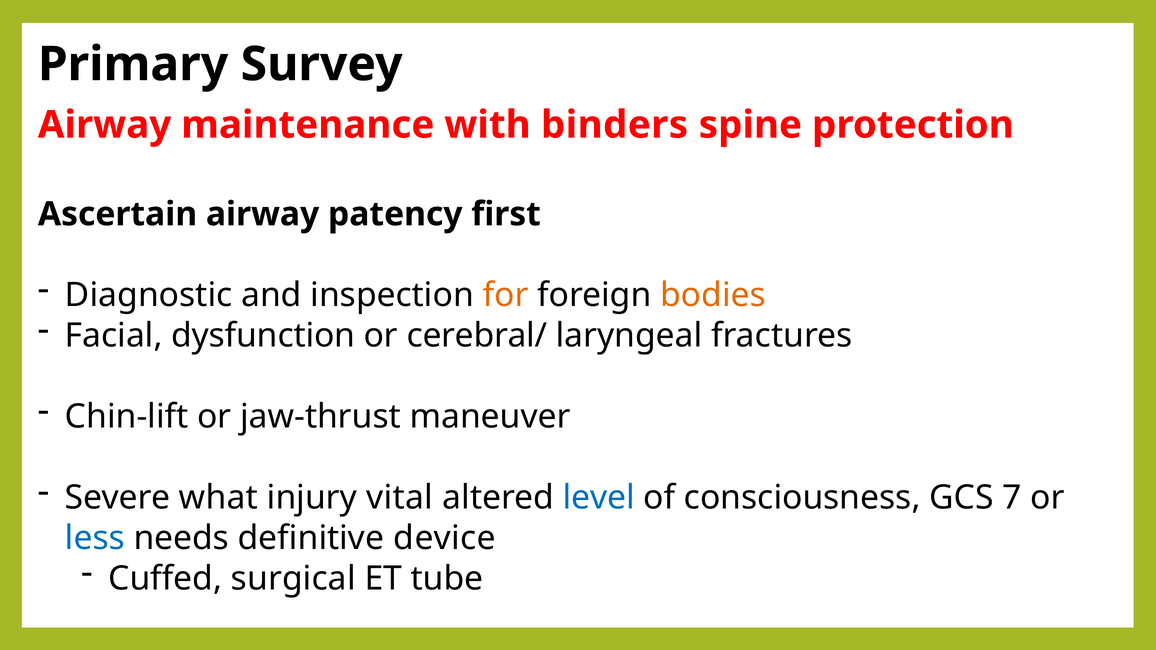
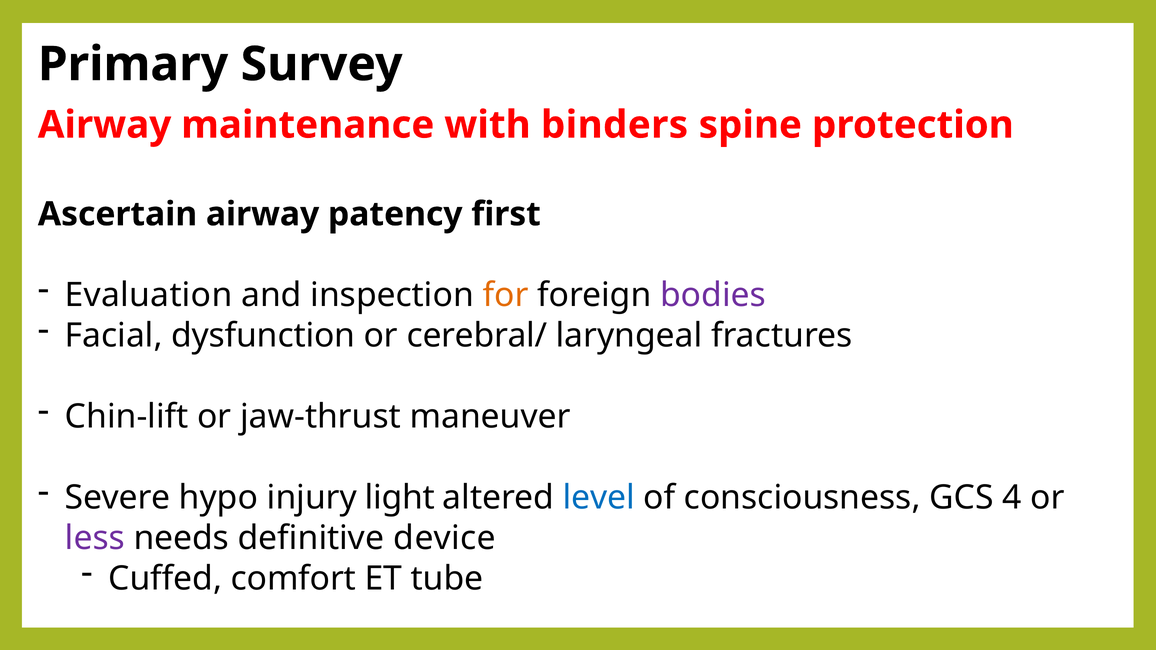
Diagnostic: Diagnostic -> Evaluation
bodies colour: orange -> purple
what: what -> hypo
vital: vital -> light
7: 7 -> 4
less colour: blue -> purple
surgical: surgical -> comfort
